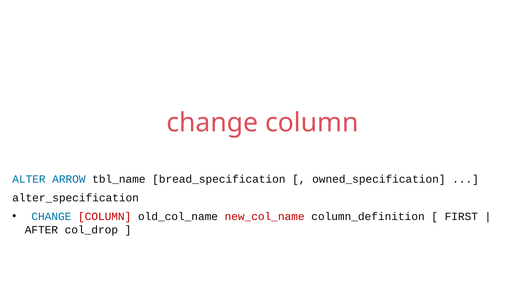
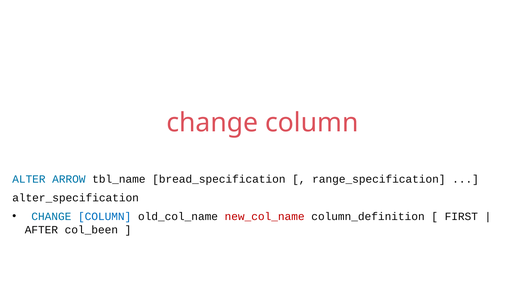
owned_specification: owned_specification -> range_specification
COLUMN at (105, 217) colour: red -> blue
col_drop: col_drop -> col_been
